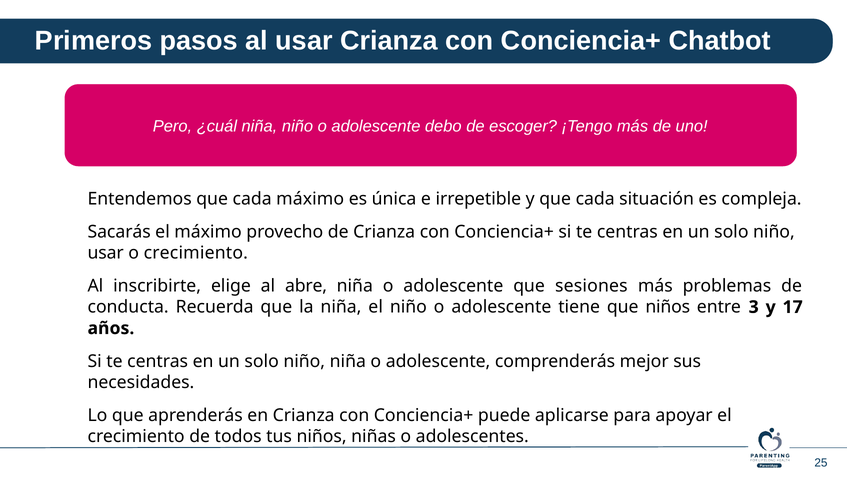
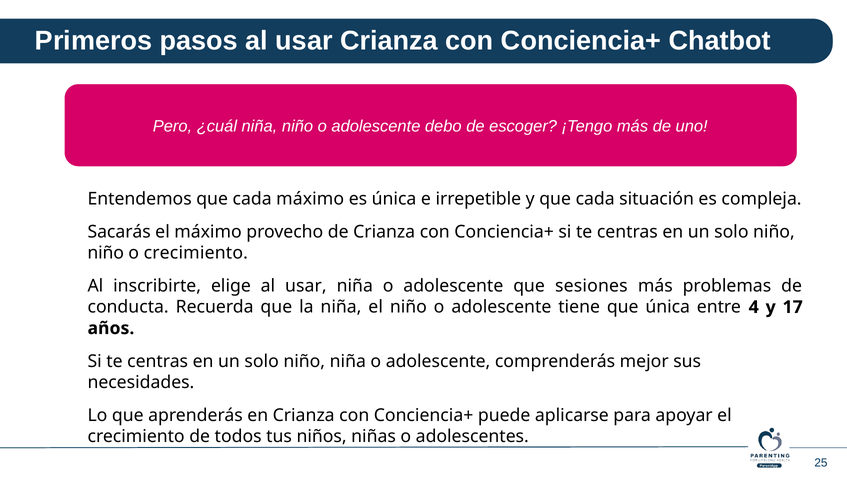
usar at (106, 253): usar -> niño
elige al abre: abre -> usar
que niños: niños -> única
3: 3 -> 4
